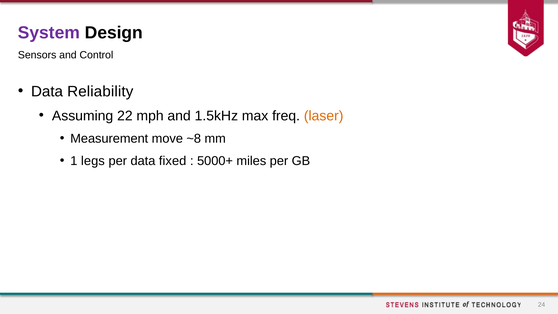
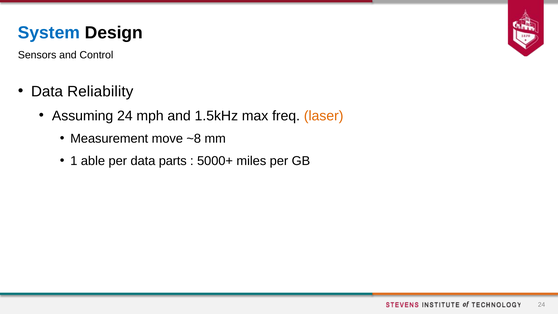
System colour: purple -> blue
Assuming 22: 22 -> 24
legs: legs -> able
fixed: fixed -> parts
